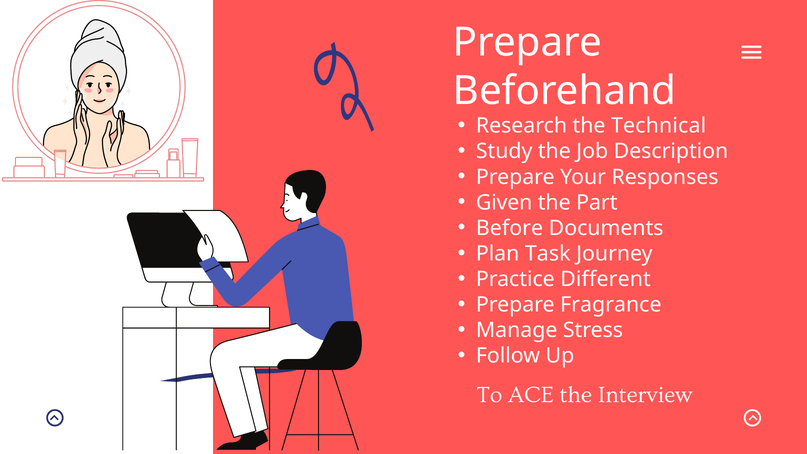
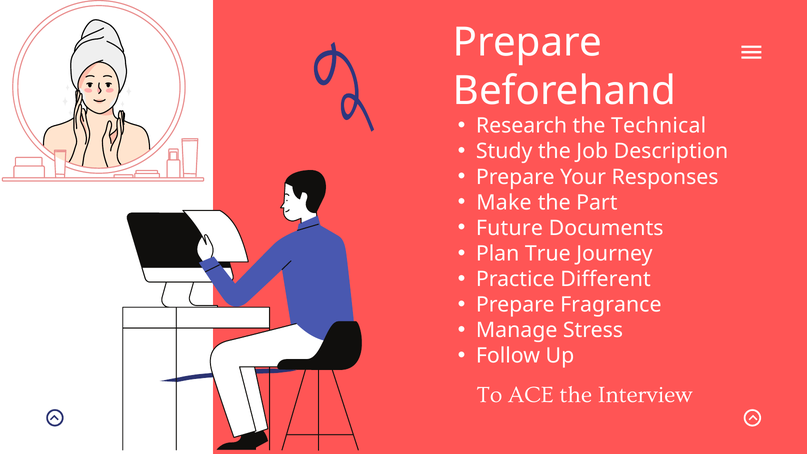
Given: Given -> Make
Before: Before -> Future
Task: Task -> True
